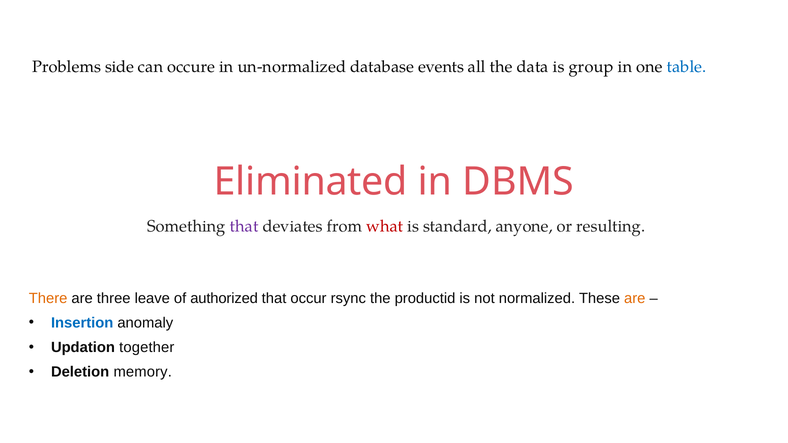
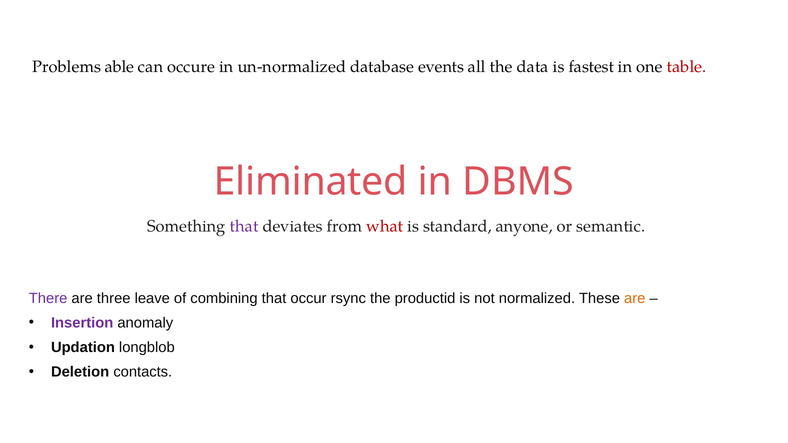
side: side -> able
group: group -> fastest
table colour: blue -> red
resulting: resulting -> semantic
There colour: orange -> purple
authorized: authorized -> combining
Insertion colour: blue -> purple
together: together -> longblob
memory: memory -> contacts
